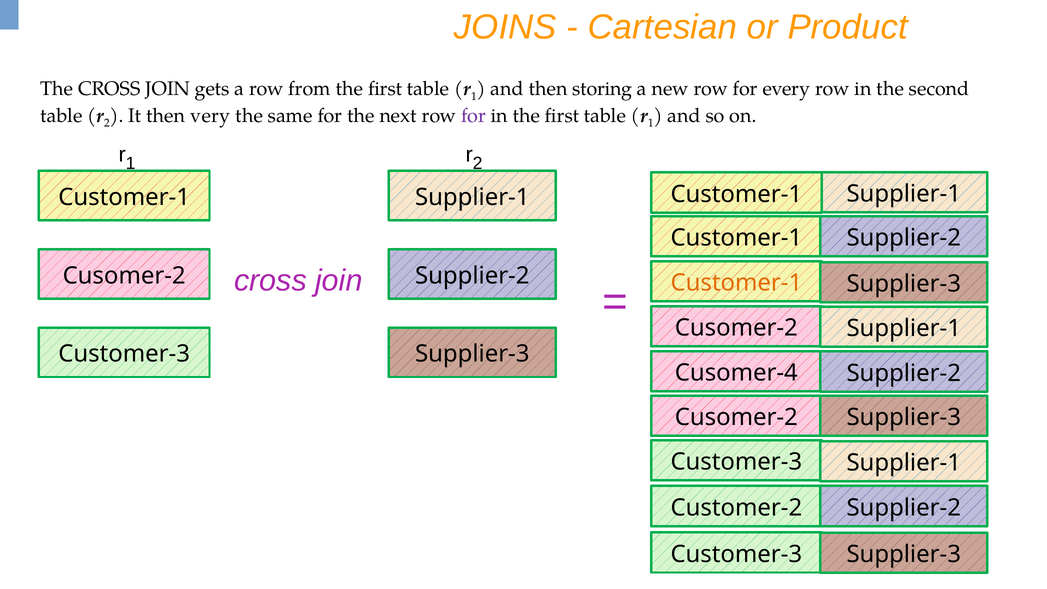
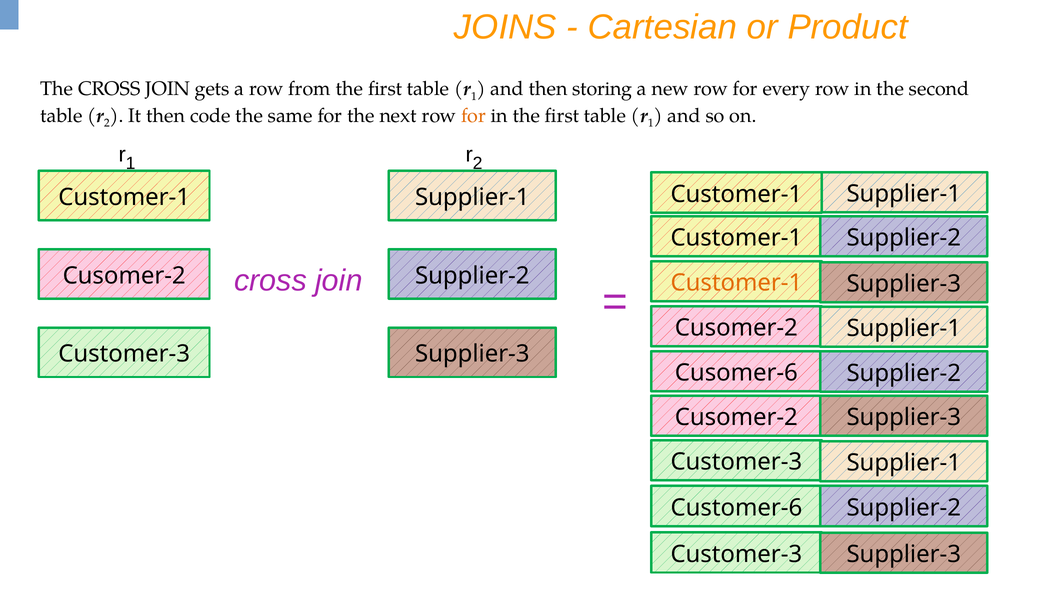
very: very -> code
for at (473, 116) colour: purple -> orange
Cusomer-4: Cusomer-4 -> Cusomer-6
Customer-2: Customer-2 -> Customer-6
